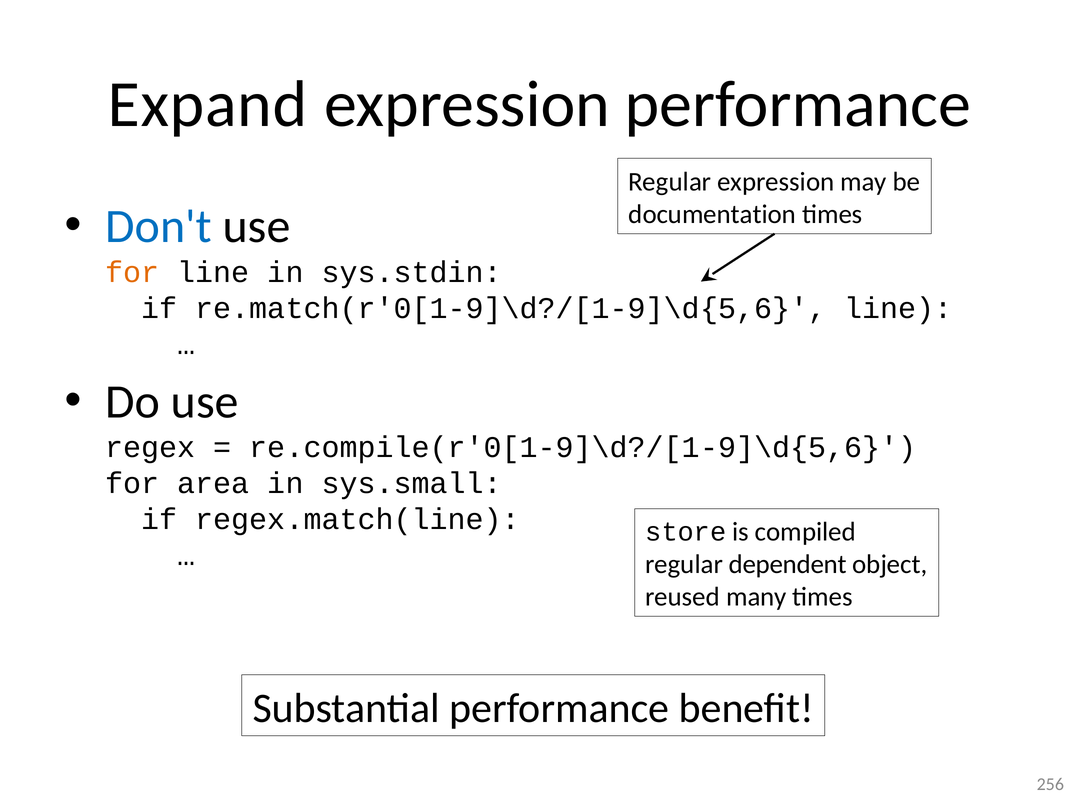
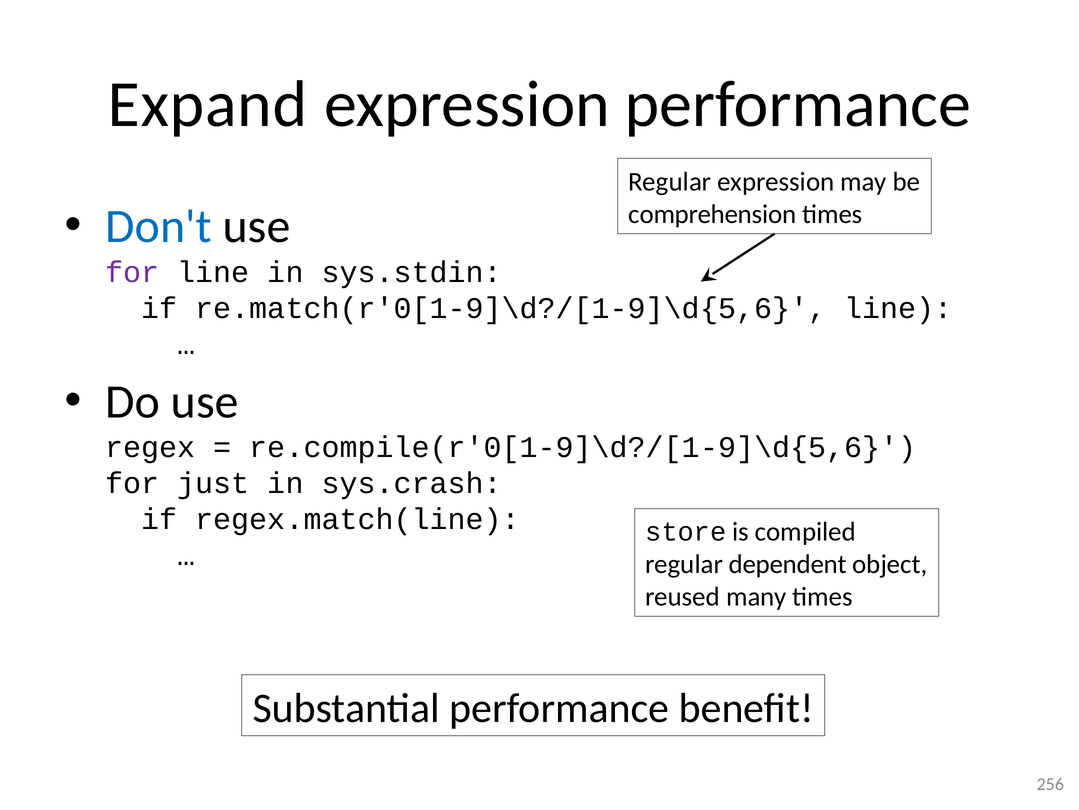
documentation: documentation -> comprehension
for at (132, 272) colour: orange -> purple
area: area -> just
sys.small: sys.small -> sys.crash
